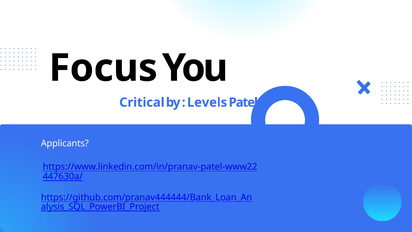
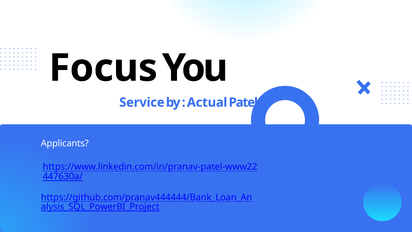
Critical: Critical -> Service
Levels: Levels -> Actual
